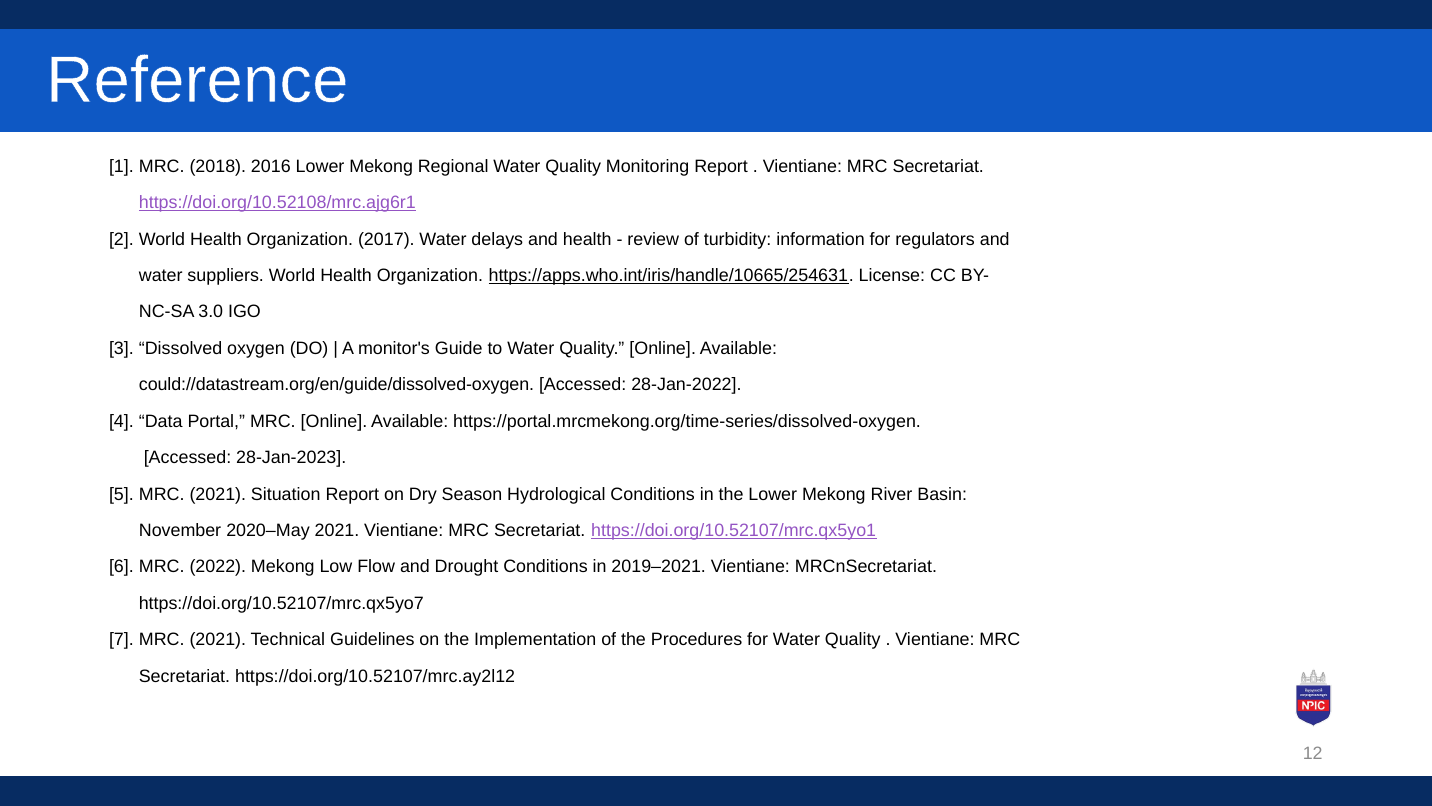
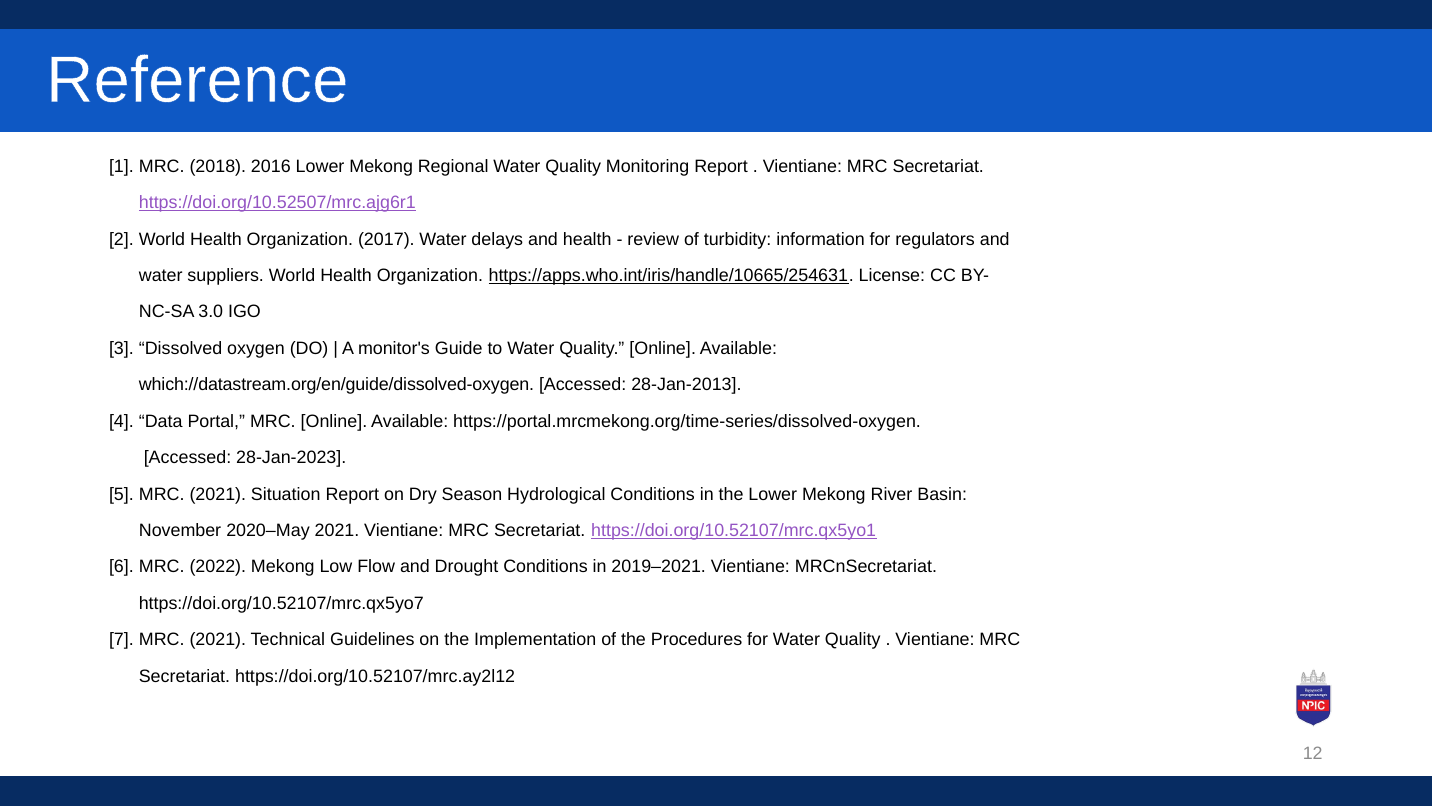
https://doi.org/10.52108/mrc.ajg6r1: https://doi.org/10.52108/mrc.ajg6r1 -> https://doi.org/10.52507/mrc.ajg6r1
could://datastream.org/en/guide/dissolved-oxygen: could://datastream.org/en/guide/dissolved-oxygen -> which://datastream.org/en/guide/dissolved-oxygen
28-Jan-2022: 28-Jan-2022 -> 28-Jan-2013
